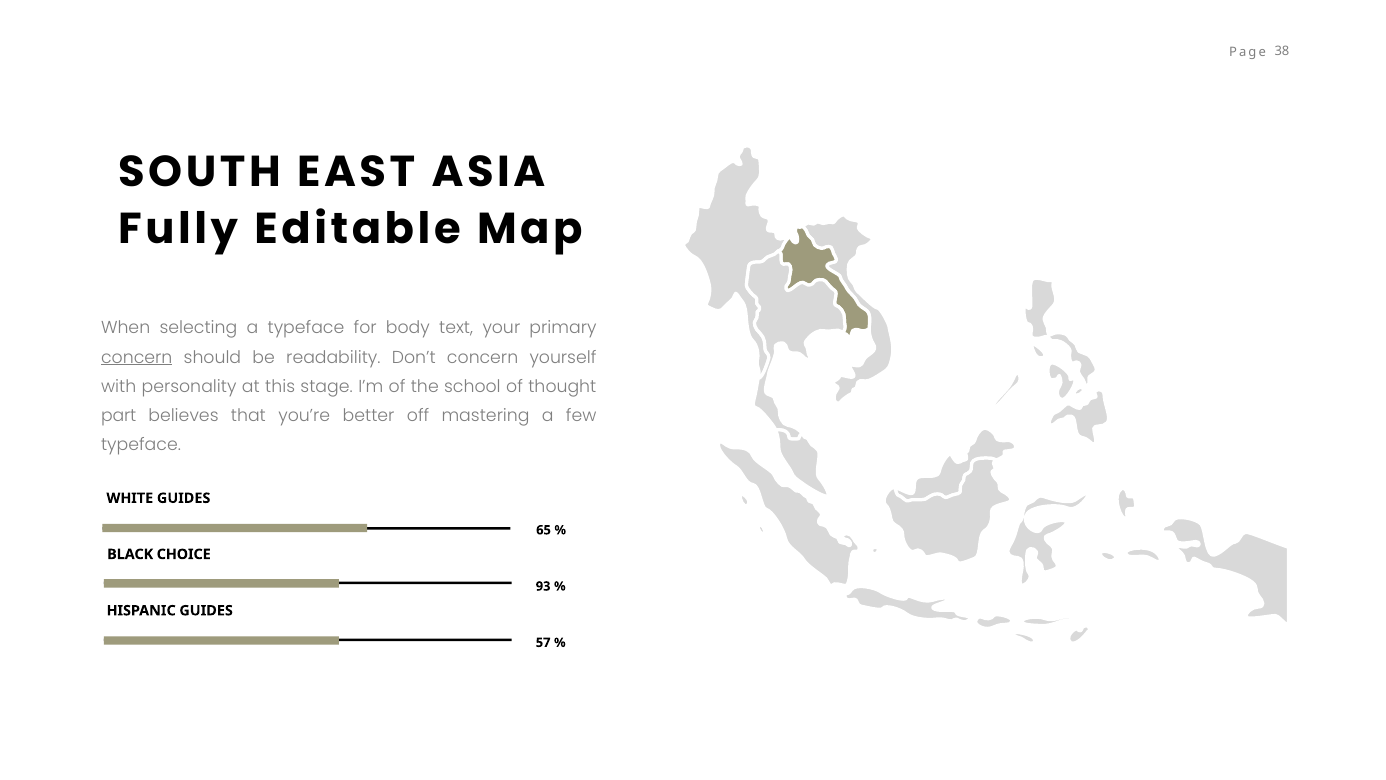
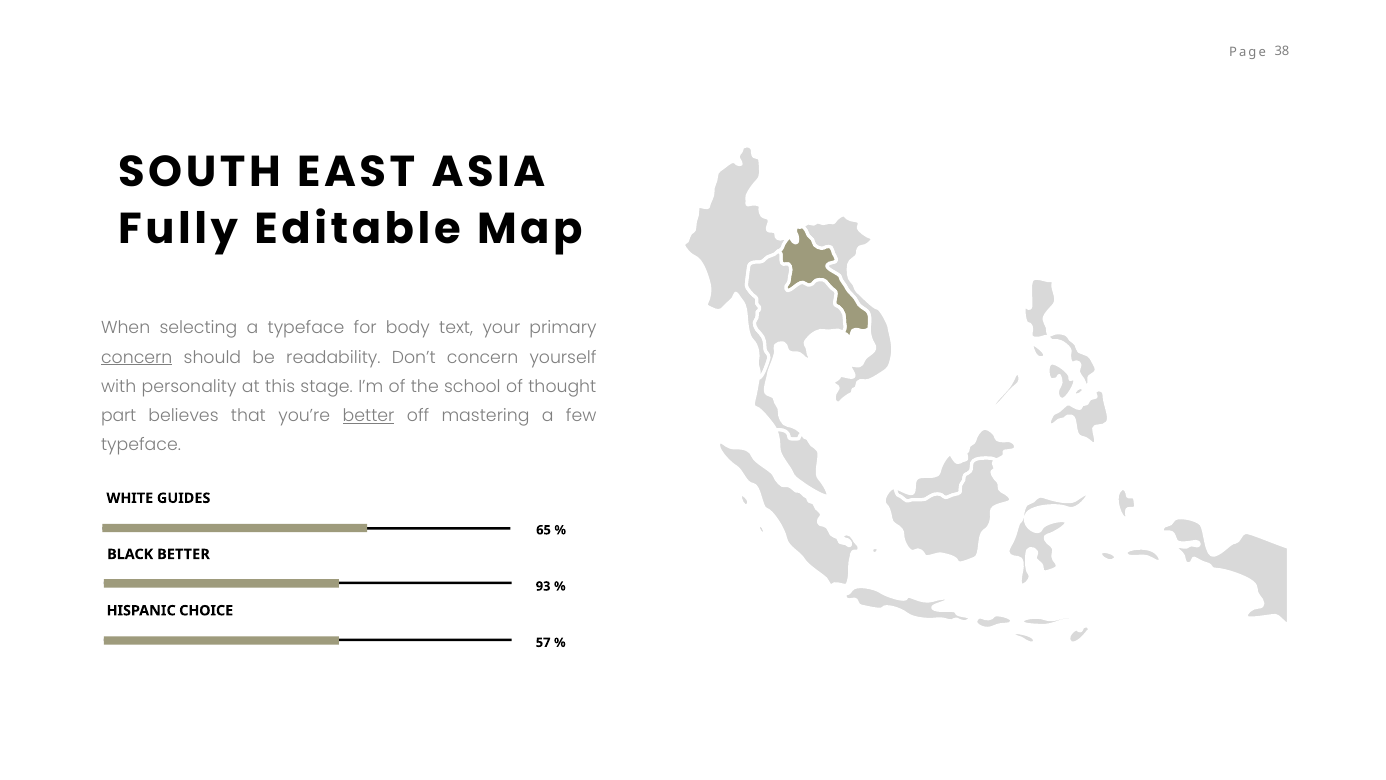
better at (369, 416) underline: none -> present
BLACK CHOICE: CHOICE -> BETTER
HISPANIC GUIDES: GUIDES -> CHOICE
